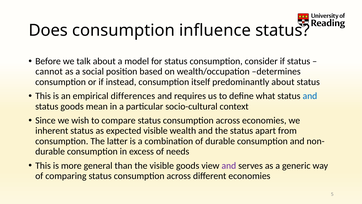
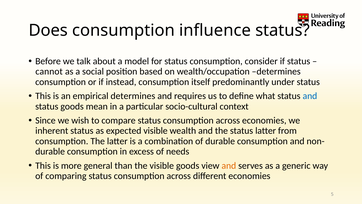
predominantly about: about -> under
empirical differences: differences -> determines
status apart: apart -> latter
and at (229, 165) colour: purple -> orange
